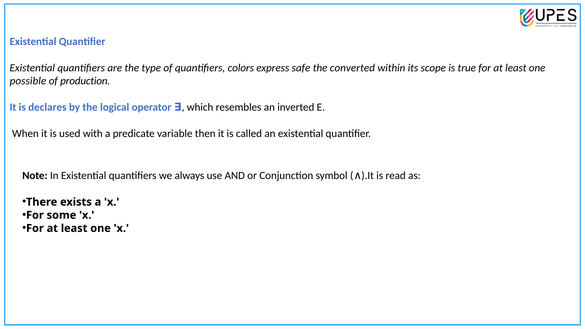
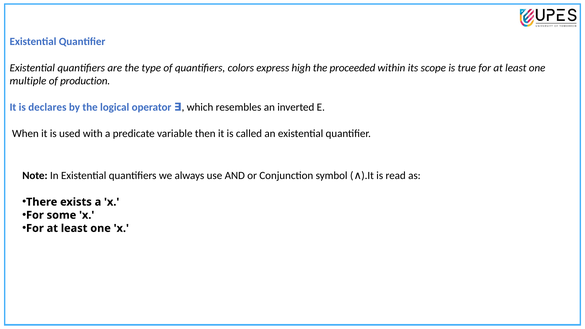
safe: safe -> high
converted: converted -> proceeded
possible: possible -> multiple
